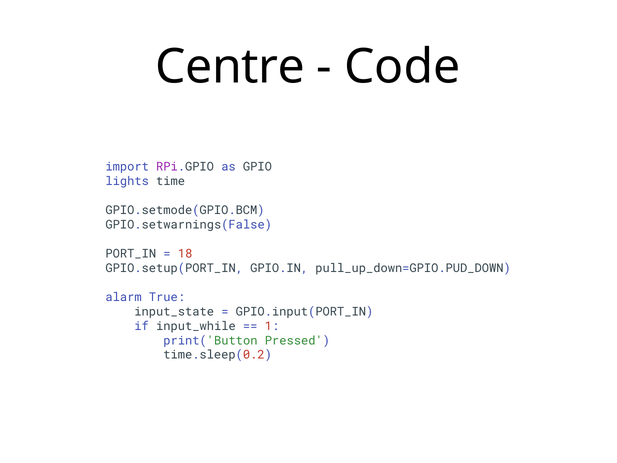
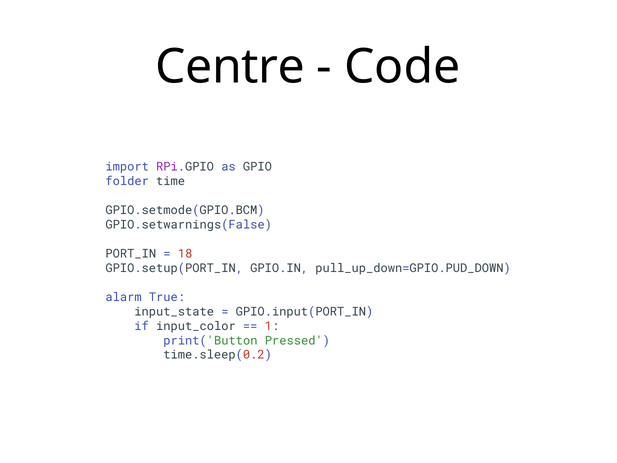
lights: lights -> folder
input_while: input_while -> input_color
